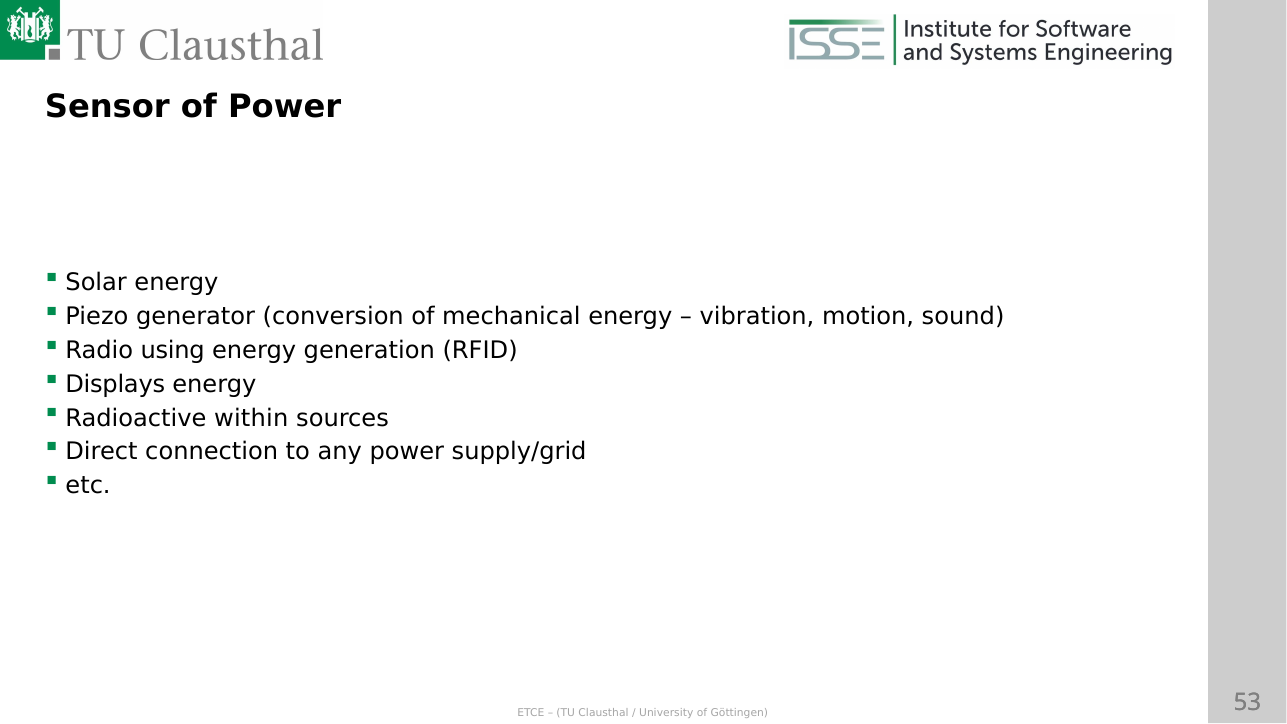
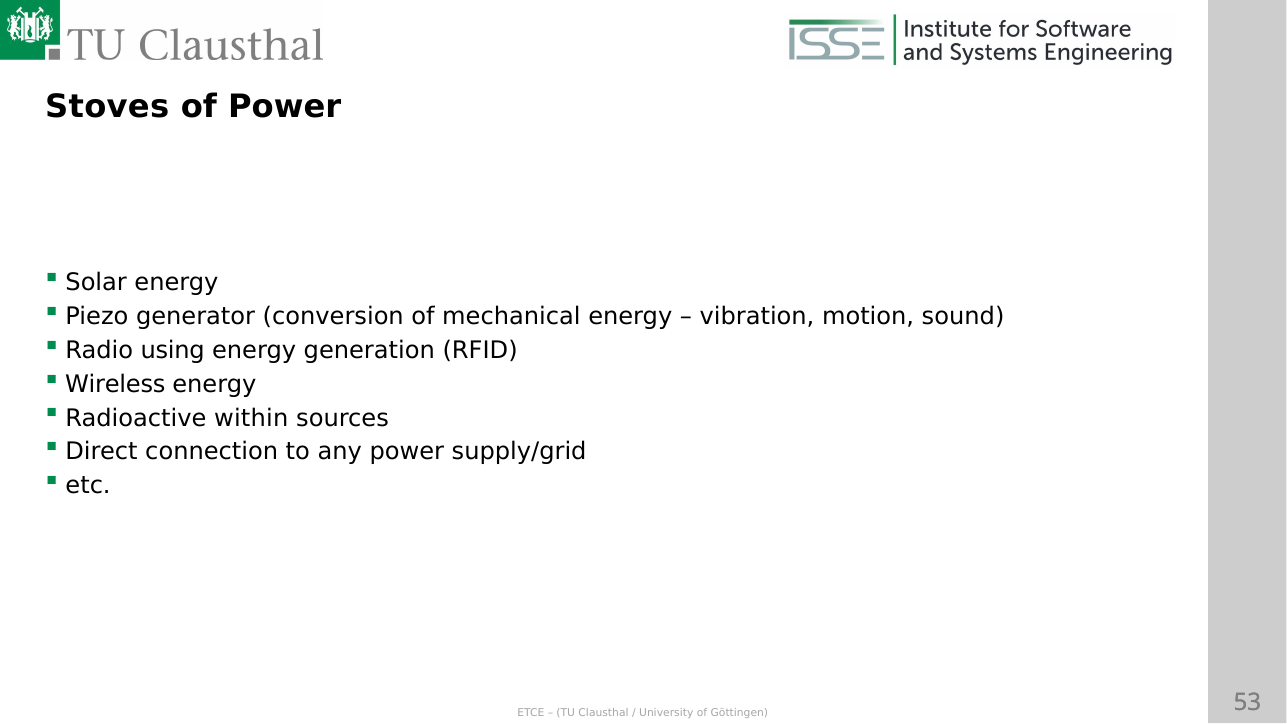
Sensor: Sensor -> Stoves
Displays: Displays -> Wireless
